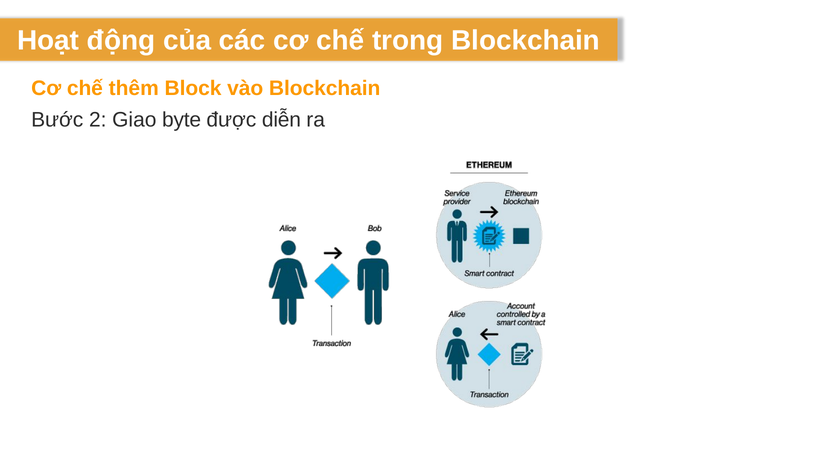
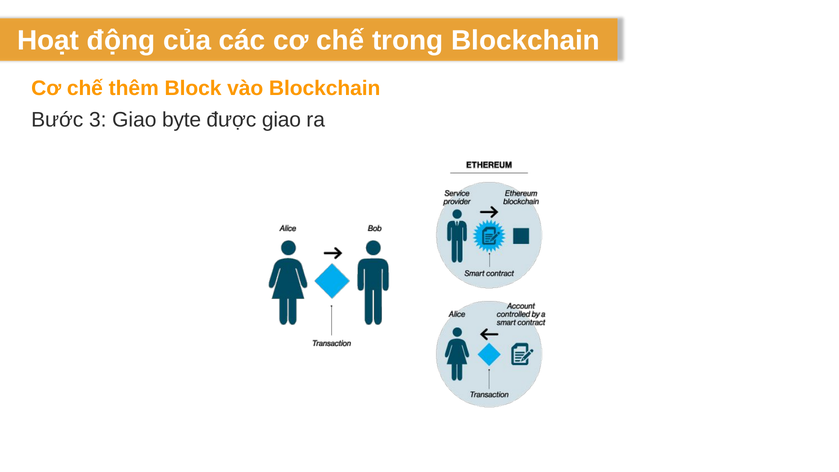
2: 2 -> 3
được diễn: diễn -> giao
